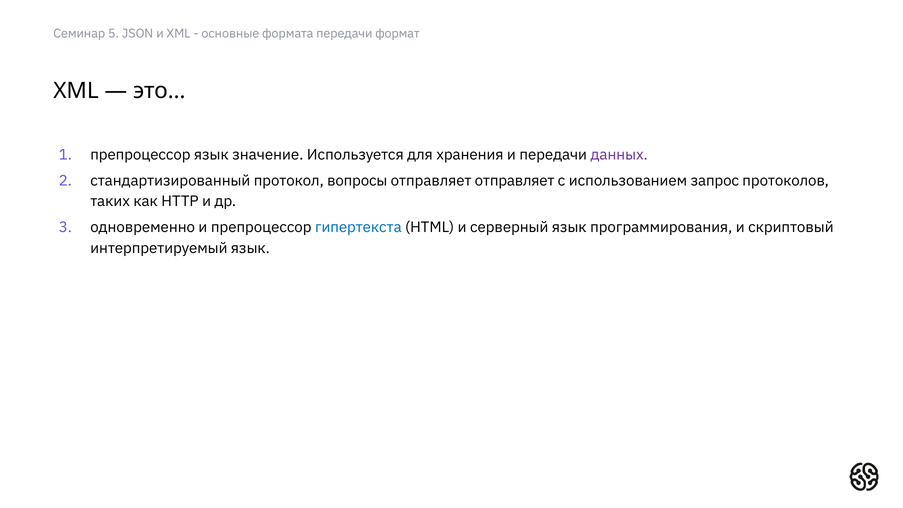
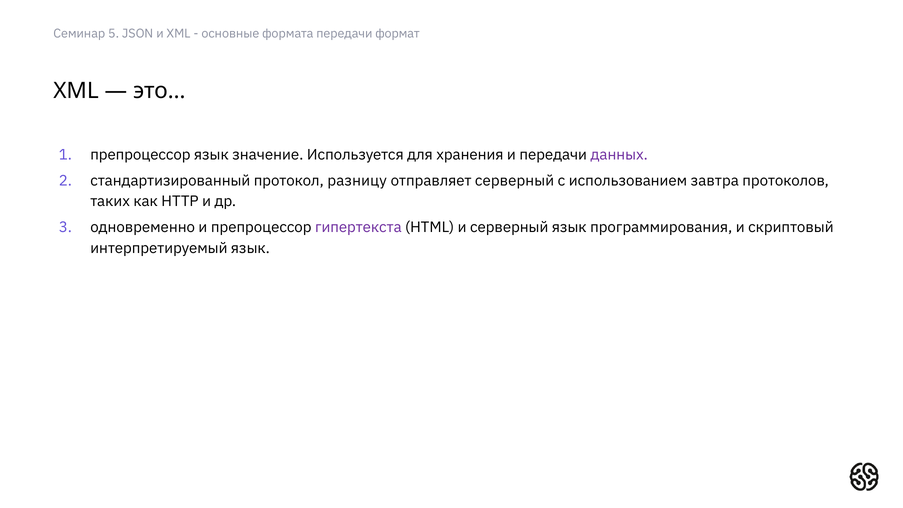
вопросы: вопросы -> разницу
отправляет отправляет: отправляет -> серверный
запрос: запрос -> завтра
гипертекста colour: blue -> purple
